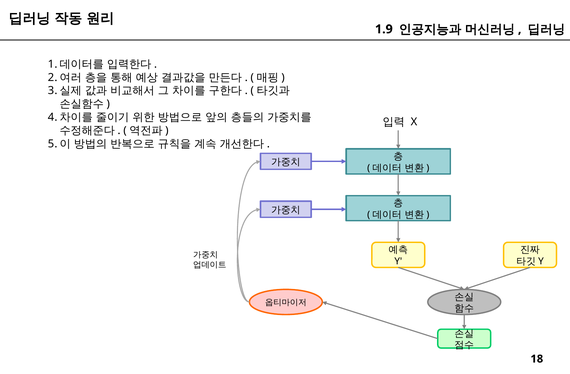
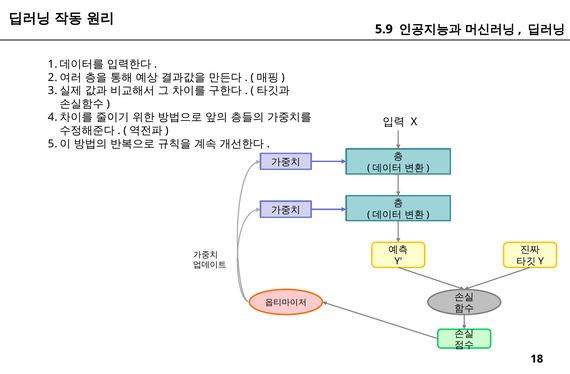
1.9: 1.9 -> 5.9
